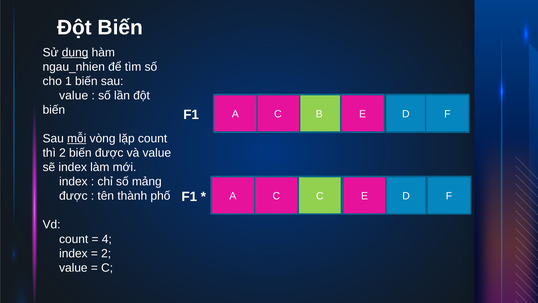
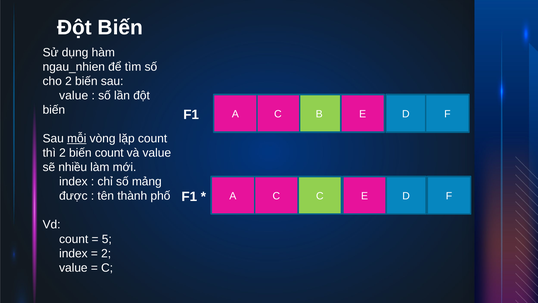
dụng underline: present -> none
cho 1: 1 -> 2
biến được: được -> count
sẽ index: index -> nhiều
4: 4 -> 5
